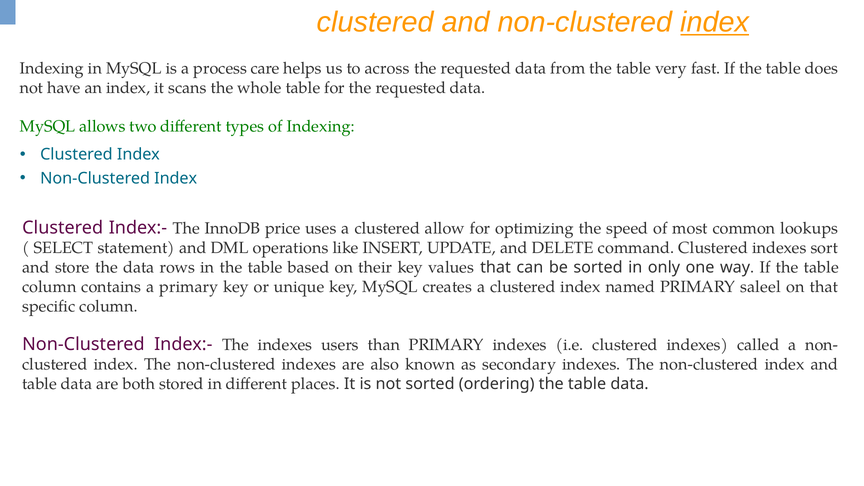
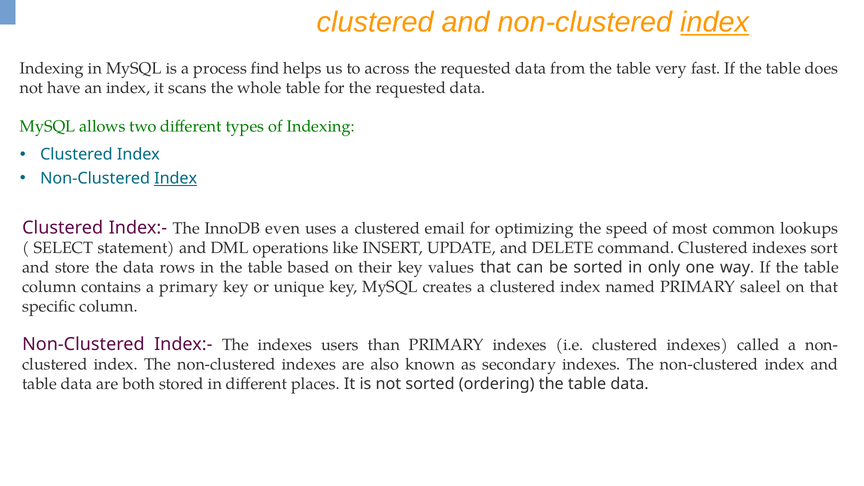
care: care -> find
Index at (176, 178) underline: none -> present
price: price -> even
allow: allow -> email
